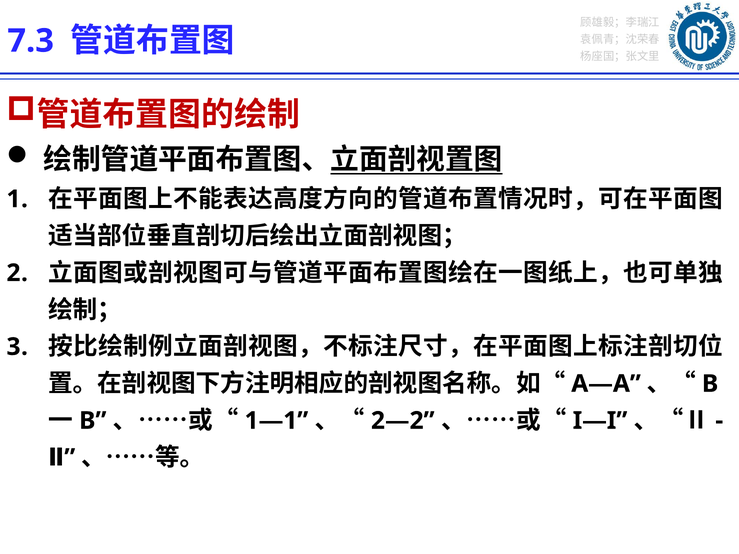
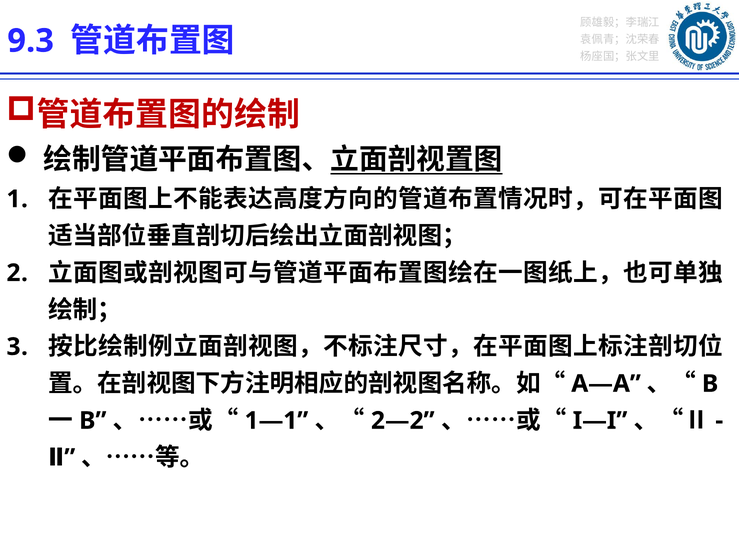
7.3: 7.3 -> 9.3
